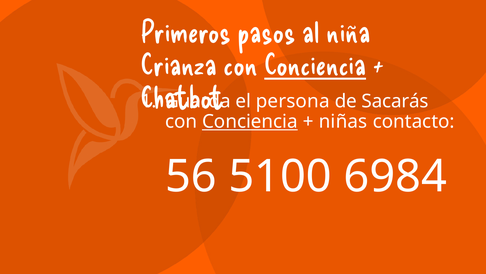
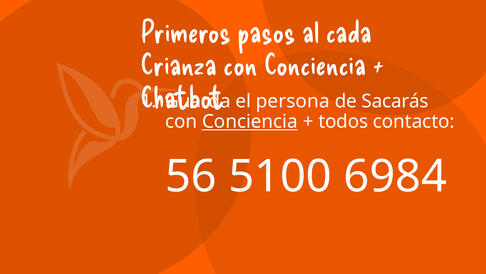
niña: niña -> cada
Conciencia at (315, 65) underline: present -> none
niñas: niñas -> todos
